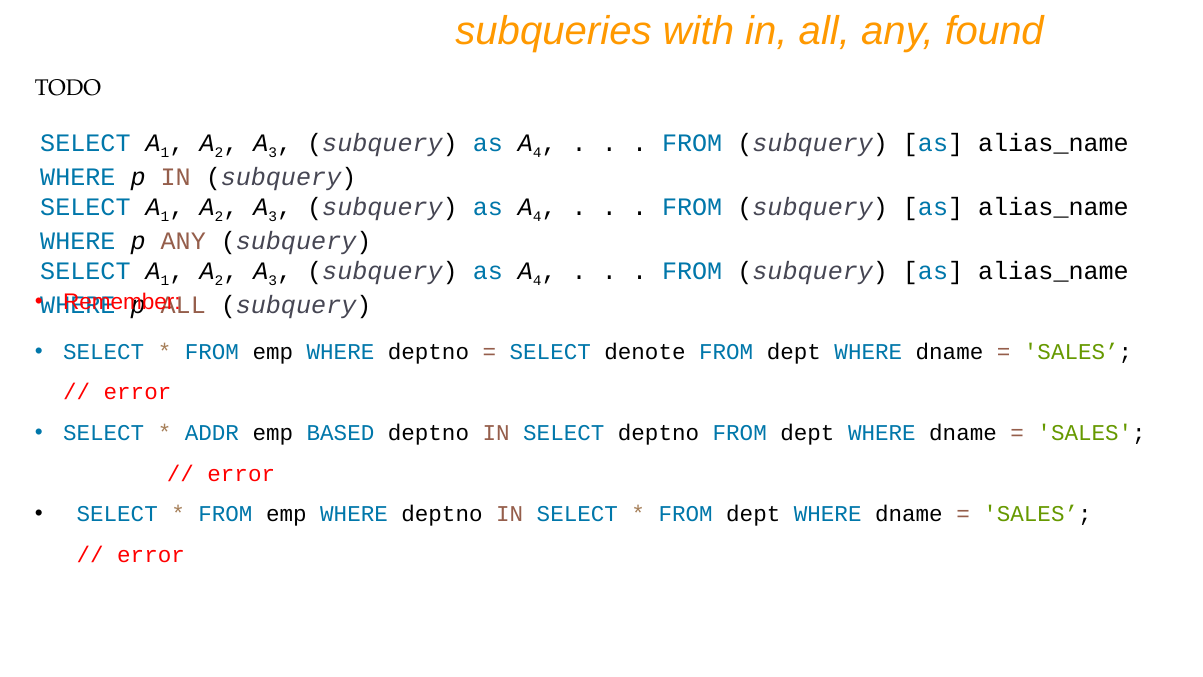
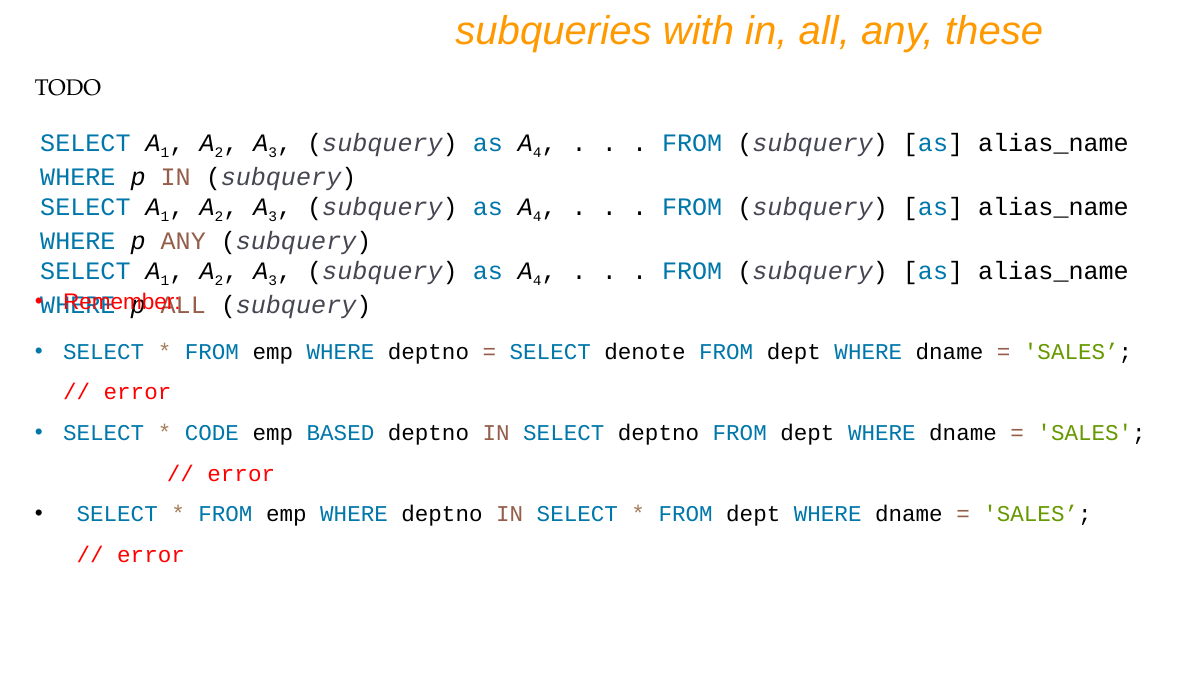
found: found -> these
ADDR: ADDR -> CODE
